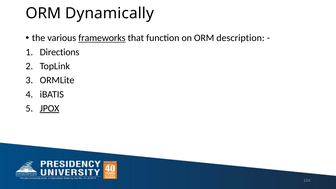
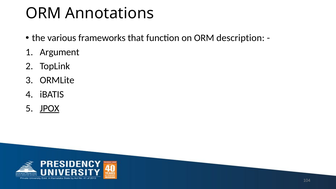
Dynamically: Dynamically -> Annotations
frameworks underline: present -> none
Directions: Directions -> Argument
